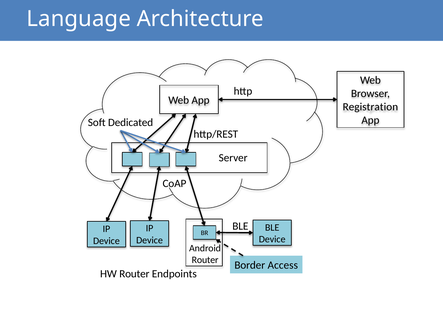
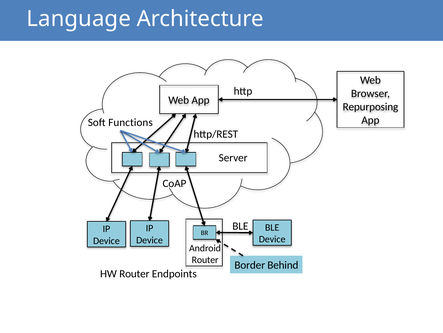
Registration: Registration -> Repurposing
Dedicated: Dedicated -> Functions
Access: Access -> Behind
